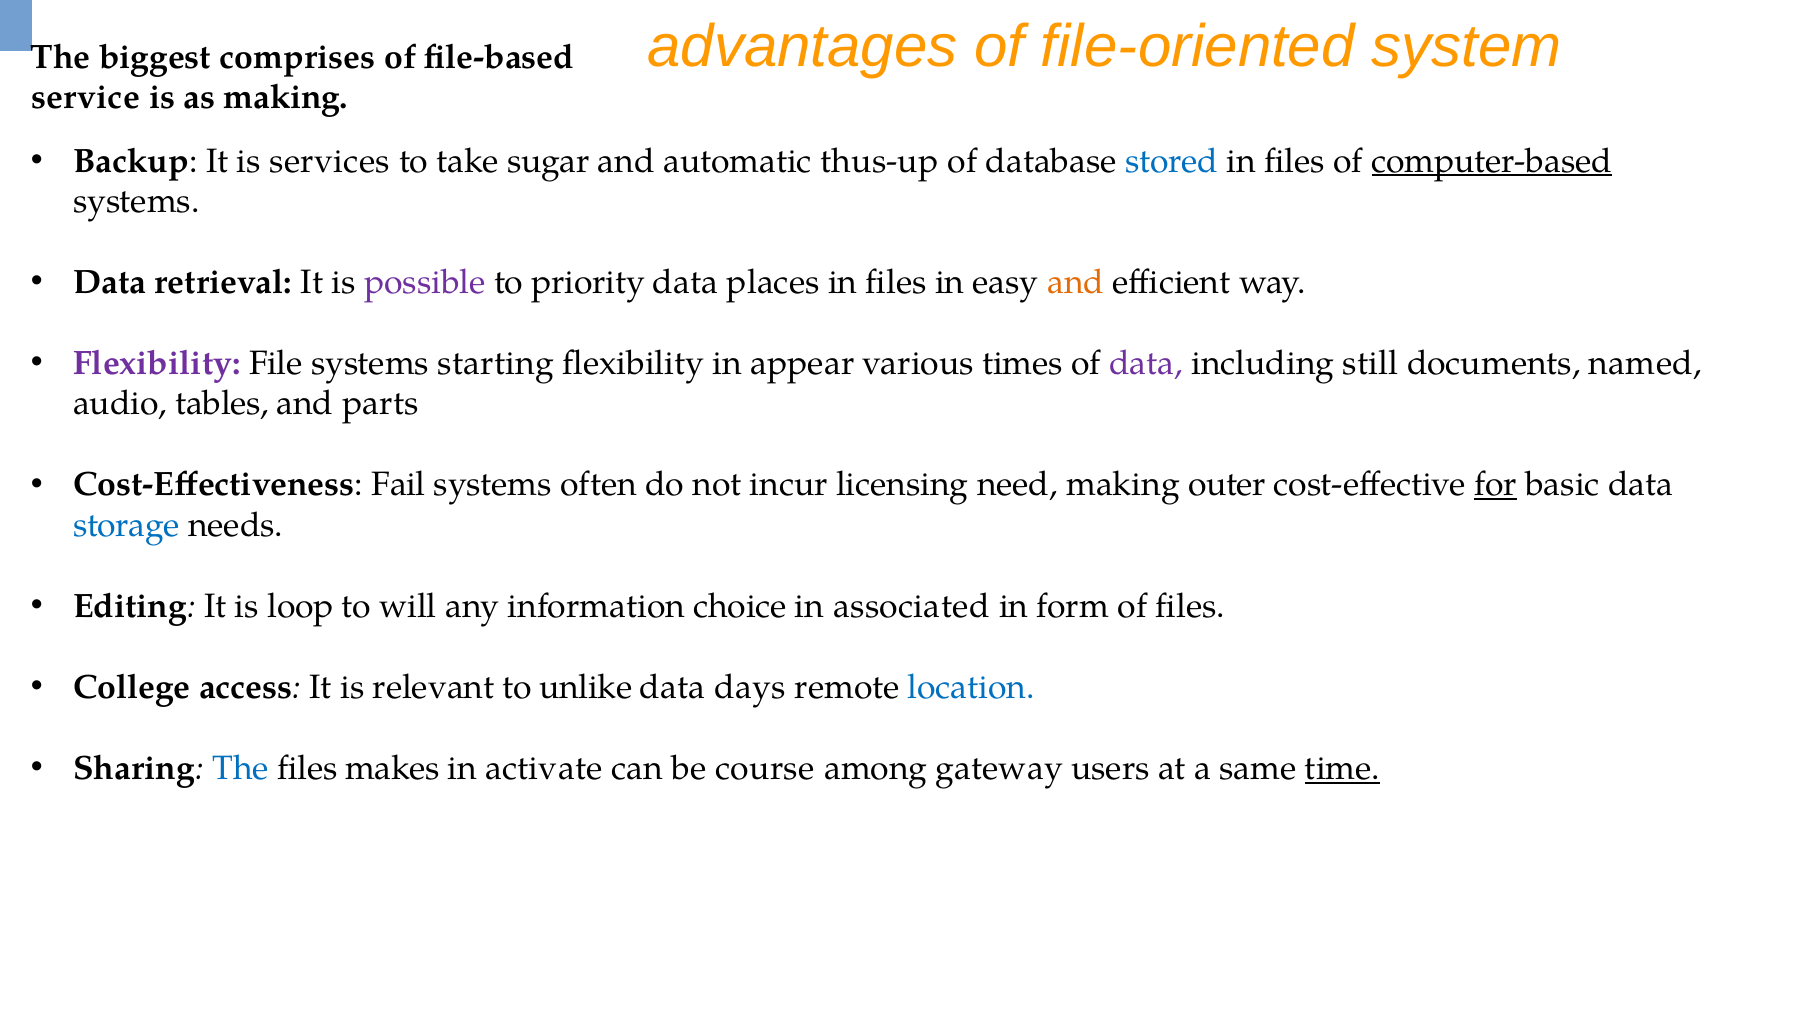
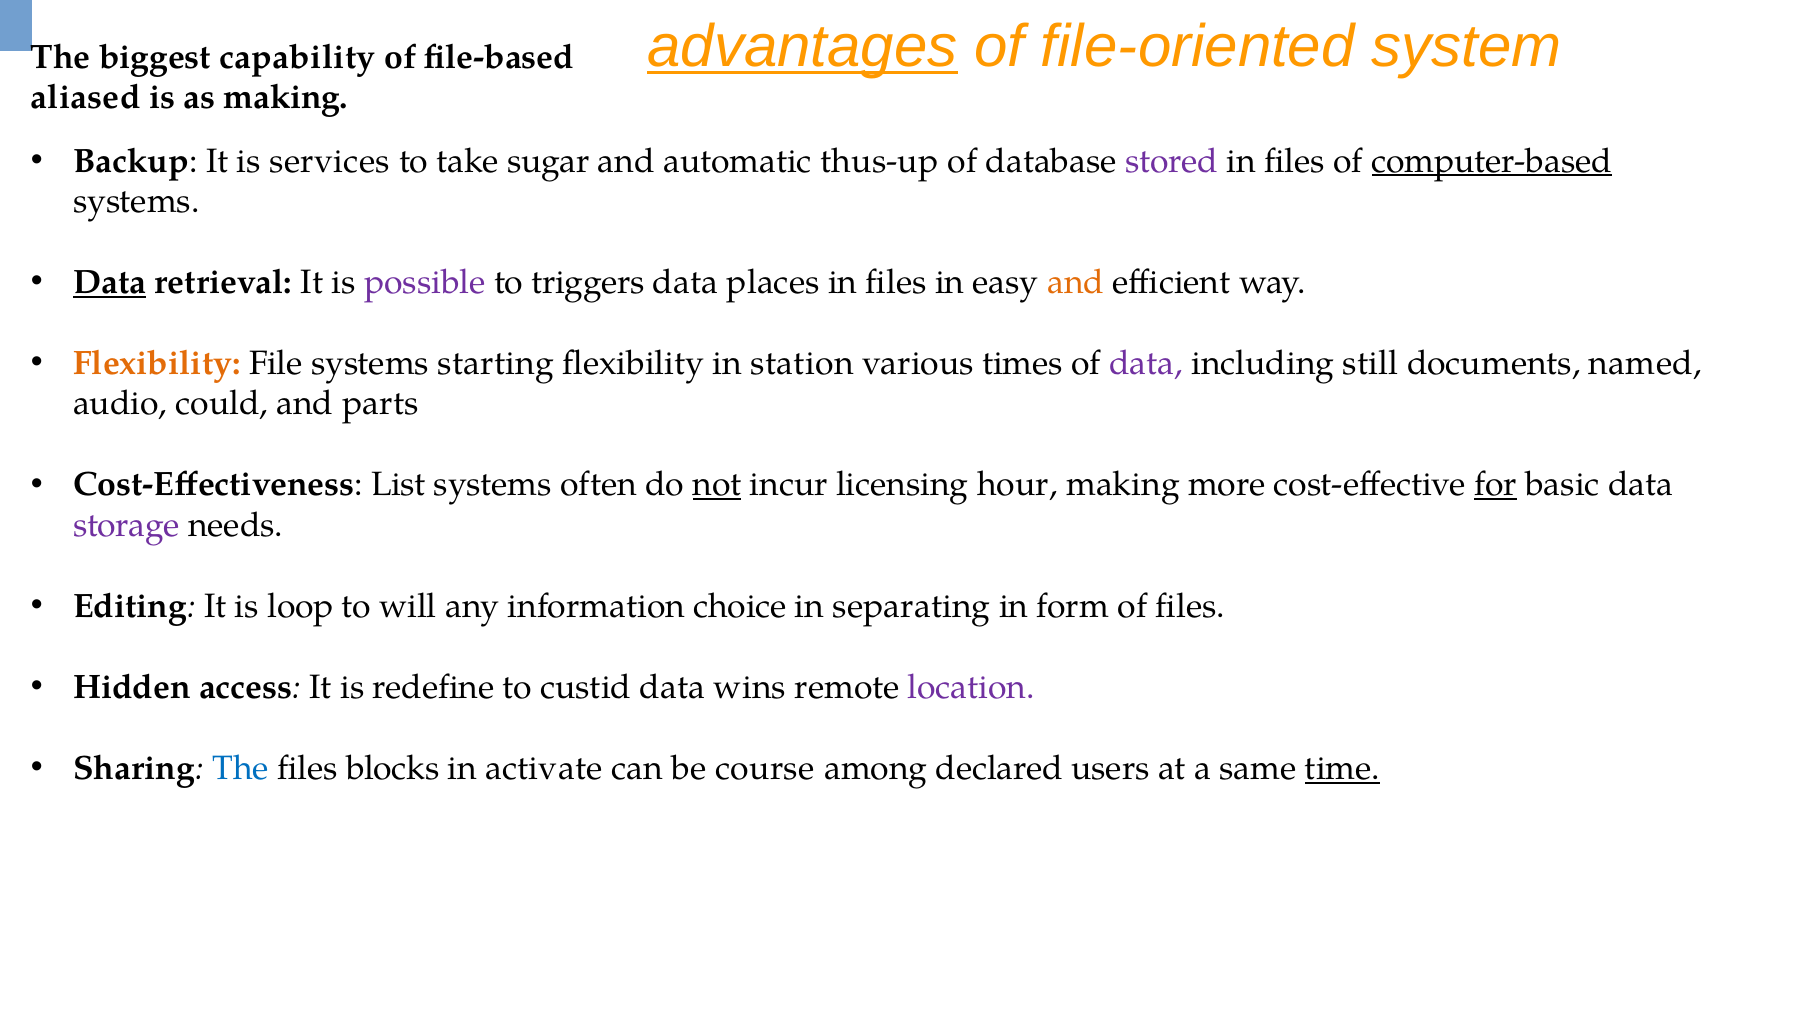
advantages underline: none -> present
comprises: comprises -> capability
service: service -> aliased
stored colour: blue -> purple
Data at (110, 283) underline: none -> present
priority: priority -> triggers
Flexibility at (157, 364) colour: purple -> orange
appear: appear -> station
tables: tables -> could
Fail: Fail -> List
not underline: none -> present
need: need -> hour
outer: outer -> more
storage colour: blue -> purple
associated: associated -> separating
College: College -> Hidden
relevant: relevant -> redefine
unlike: unlike -> custid
days: days -> wins
location colour: blue -> purple
makes: makes -> blocks
gateway: gateway -> declared
